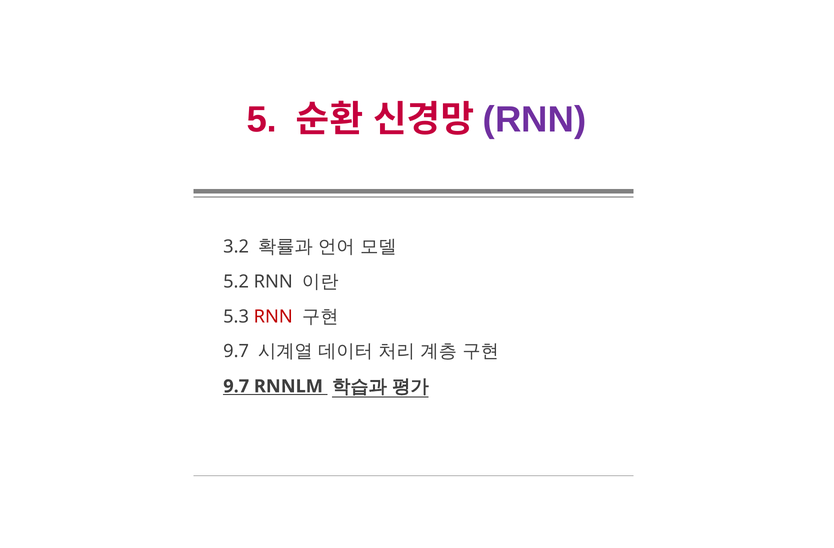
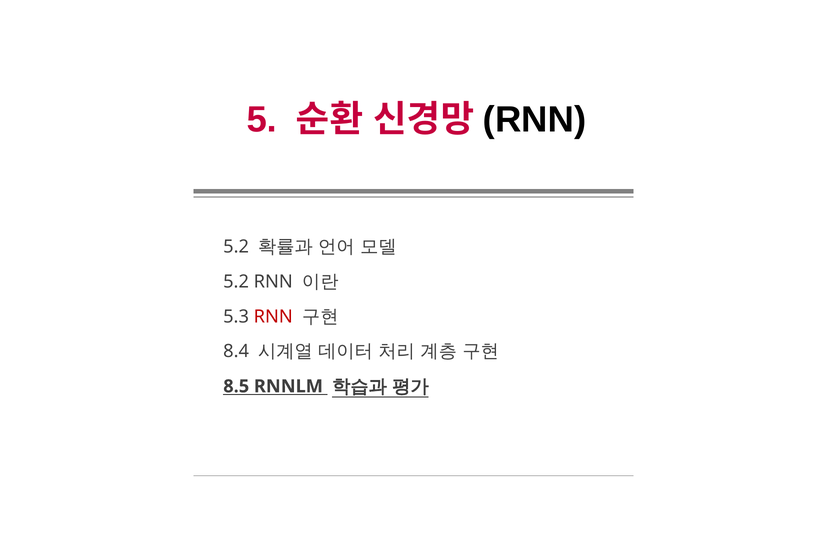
RNN at (535, 120) colour: purple -> black
3.2 at (236, 247): 3.2 -> 5.2
9.7 at (236, 351): 9.7 -> 8.4
9.7 at (236, 386): 9.7 -> 8.5
